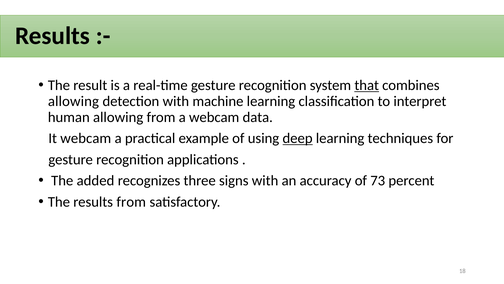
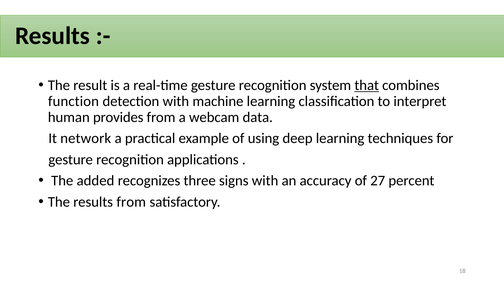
allowing at (73, 101): allowing -> function
human allowing: allowing -> provides
It webcam: webcam -> network
deep underline: present -> none
73: 73 -> 27
